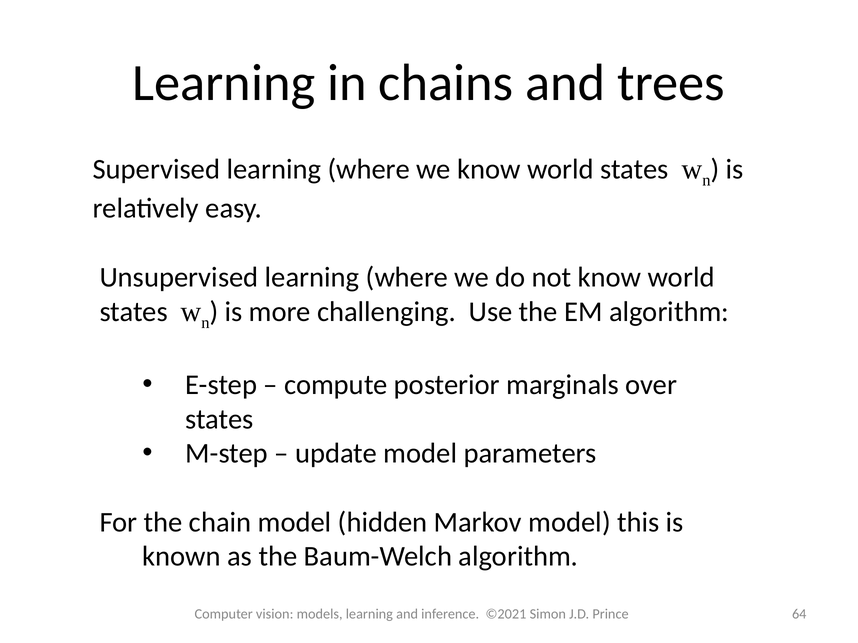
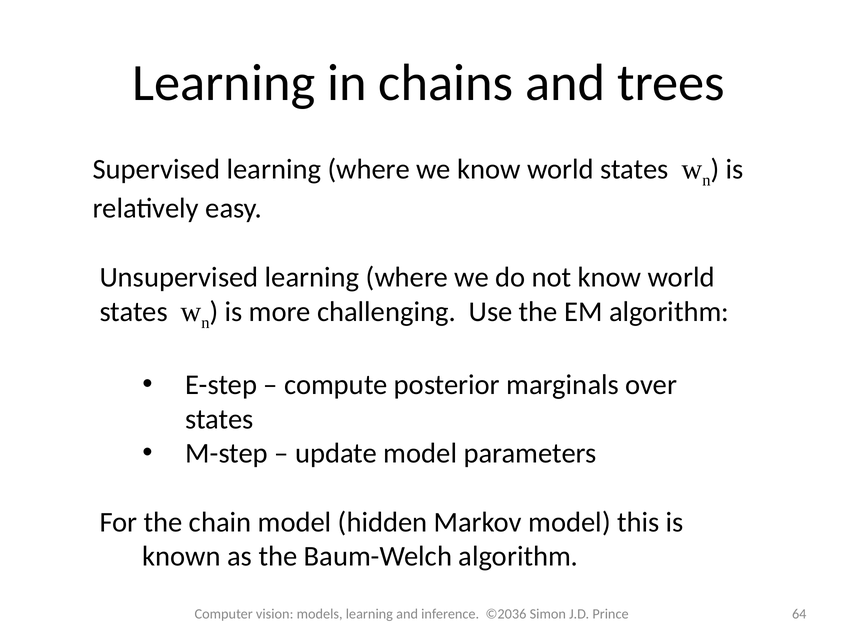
©2021: ©2021 -> ©2036
